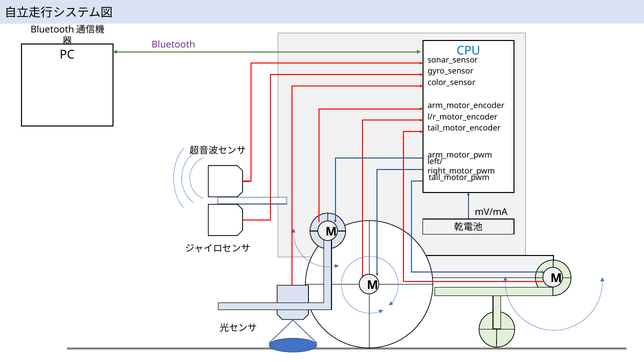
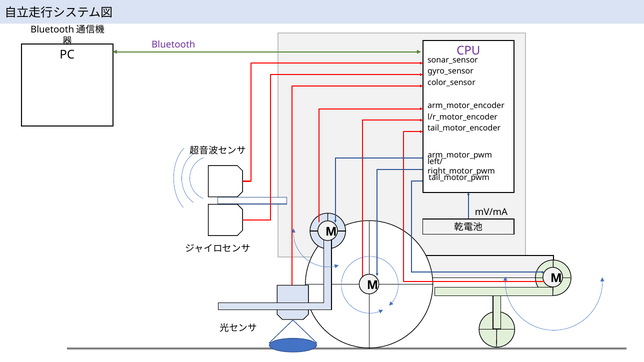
CPU colour: blue -> purple
